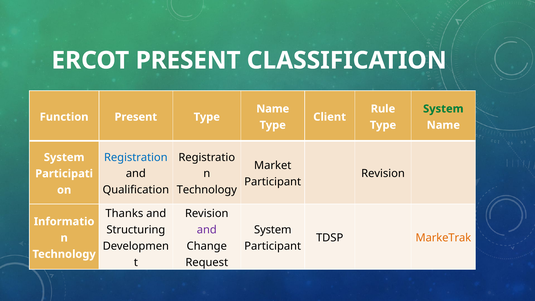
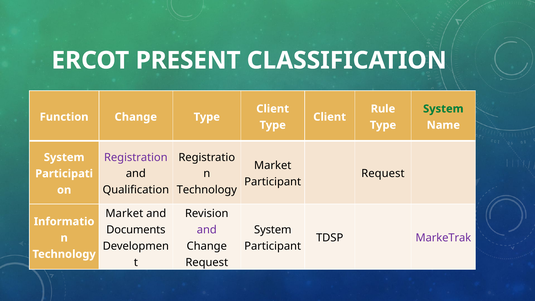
Name at (273, 109): Name -> Client
Function Present: Present -> Change
Registration colour: blue -> purple
Revision at (383, 174): Revision -> Request
Thanks at (124, 213): Thanks -> Market
Structuring: Structuring -> Documents
MarkeTrak colour: orange -> purple
